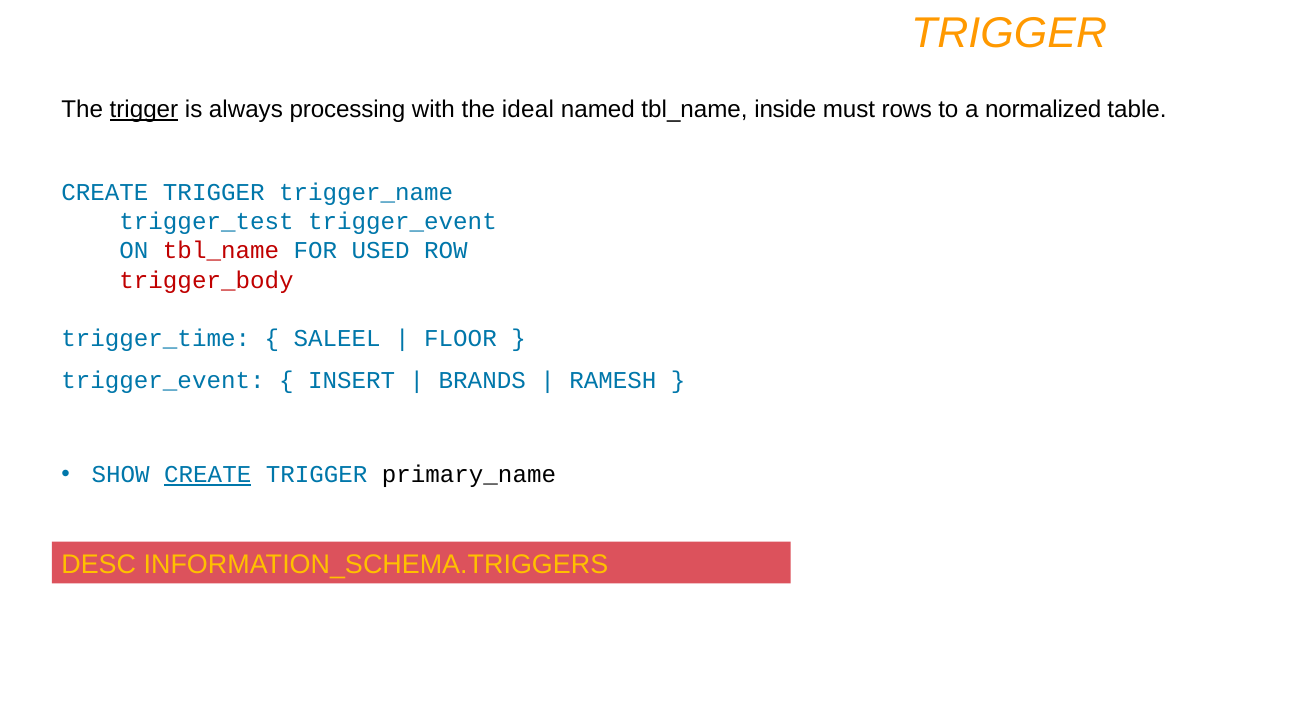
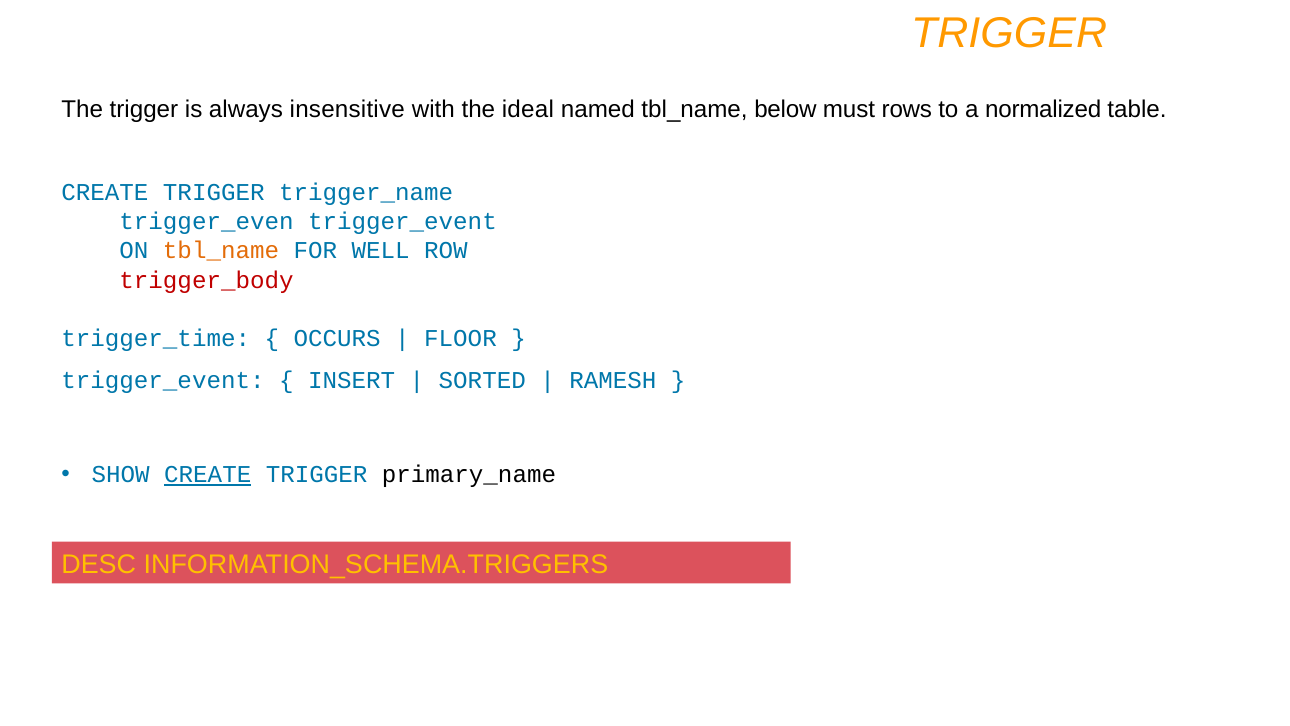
trigger at (144, 110) underline: present -> none
processing: processing -> insensitive
inside: inside -> below
trigger_test: trigger_test -> trigger_even
tbl_name at (221, 251) colour: red -> orange
USED: USED -> WELL
SALEEL: SALEEL -> OCCURS
BRANDS: BRANDS -> SORTED
